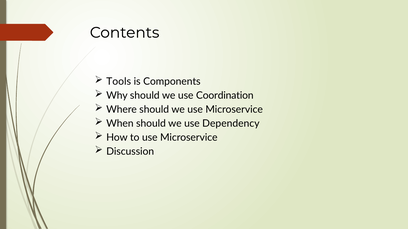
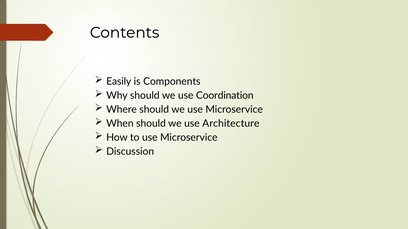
Tools: Tools -> Easily
Dependency: Dependency -> Architecture
